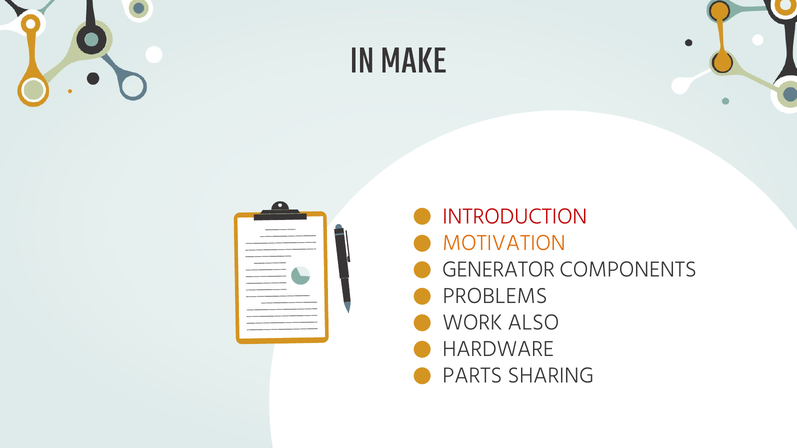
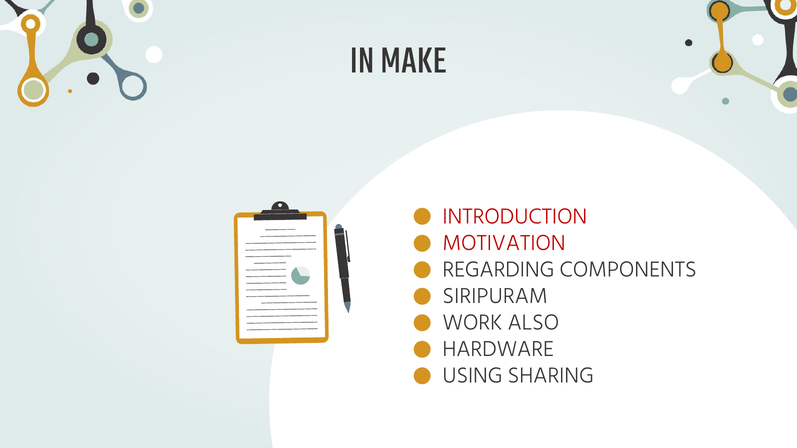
MOTIVATION colour: orange -> red
GENERATOR: GENERATOR -> REGARDING
PROBLEMS: PROBLEMS -> SIRIPURAM
PARTS: PARTS -> USING
